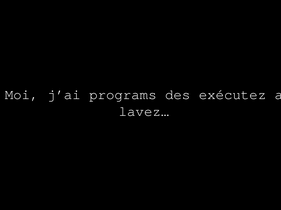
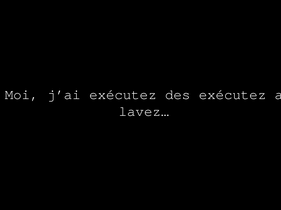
j’ai programs: programs -> exécutez
